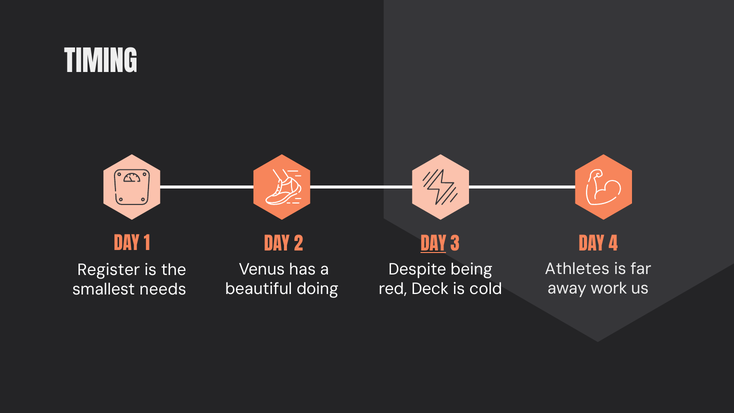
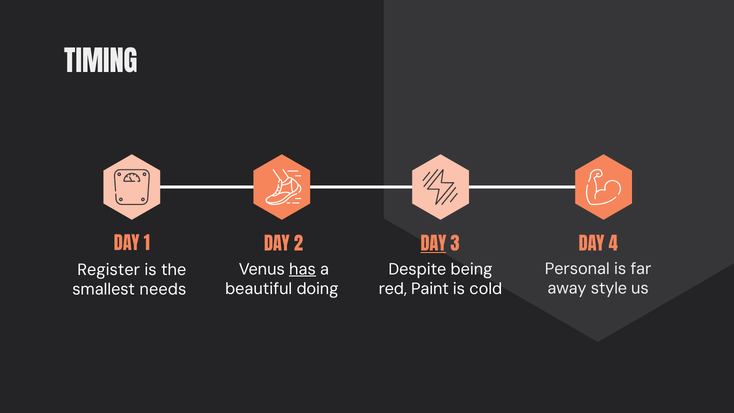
Athletes: Athletes -> Personal
has underline: none -> present
work: work -> style
Deck: Deck -> Paint
